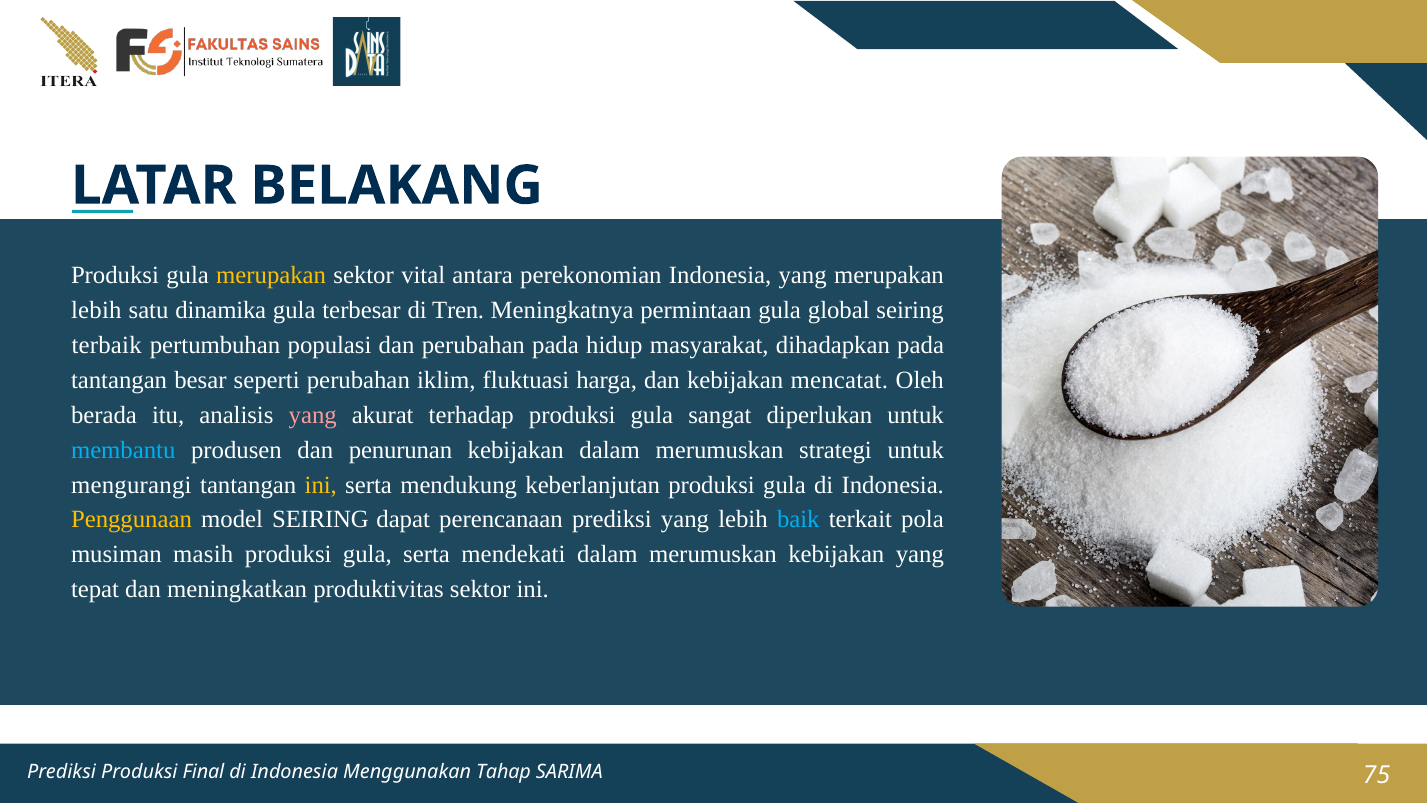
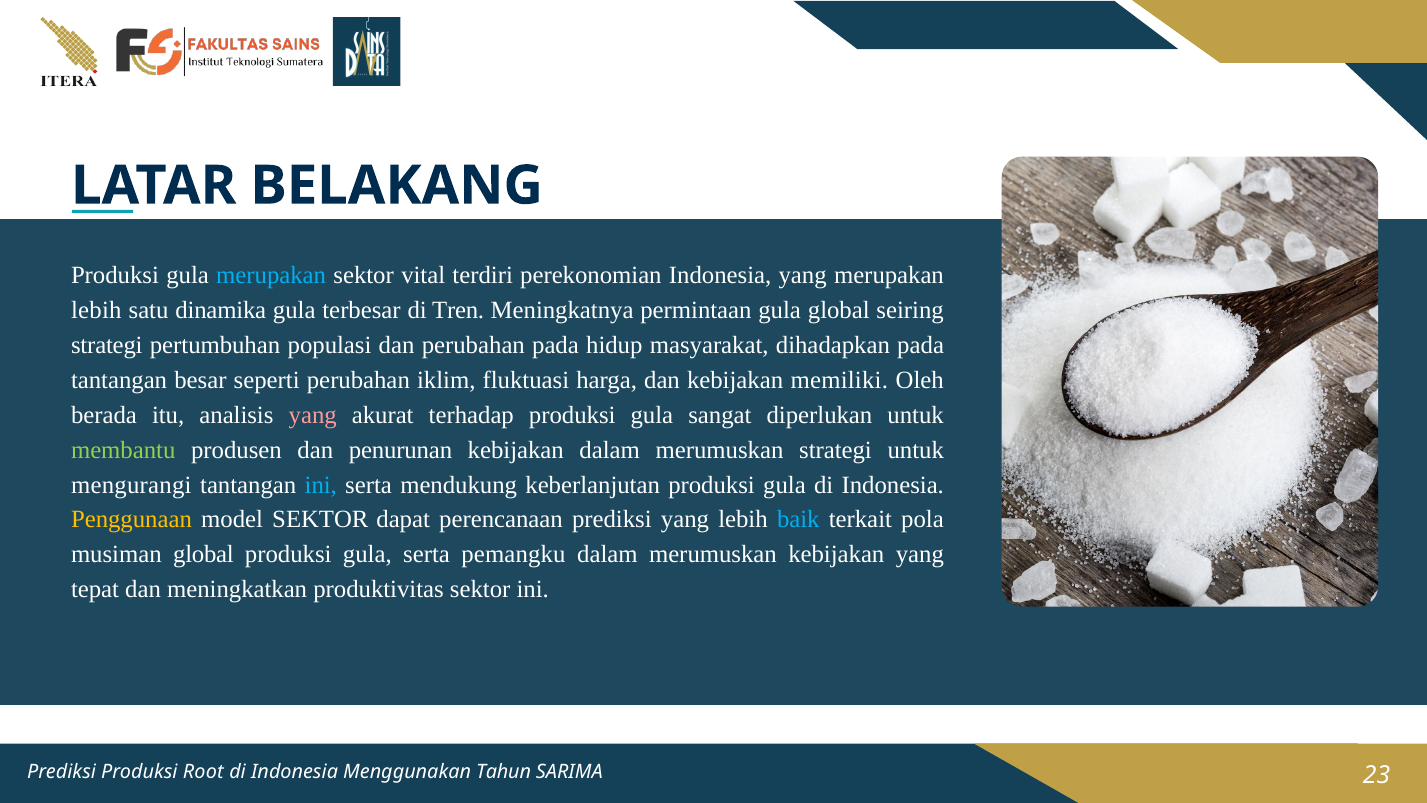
merupakan at (271, 275) colour: yellow -> light blue
antara: antara -> terdiri
terbaik at (107, 345): terbaik -> strategi
mencatat: mencatat -> memiliki
membantu colour: light blue -> light green
ini at (321, 485) colour: yellow -> light blue
model SEIRING: SEIRING -> SEKTOR
musiman masih: masih -> global
mendekati: mendekati -> pemangku
Final: Final -> Root
Tahap: Tahap -> Tahun
75: 75 -> 23
